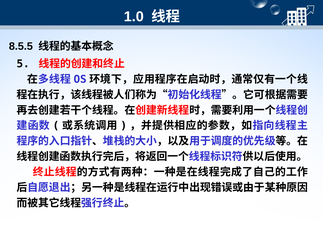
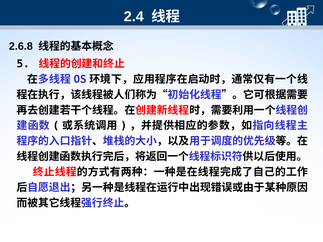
1.0: 1.0 -> 2.4
8.5.5: 8.5.5 -> 2.6.8
